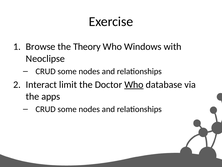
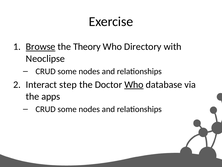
Browse underline: none -> present
Windows: Windows -> Directory
limit: limit -> step
